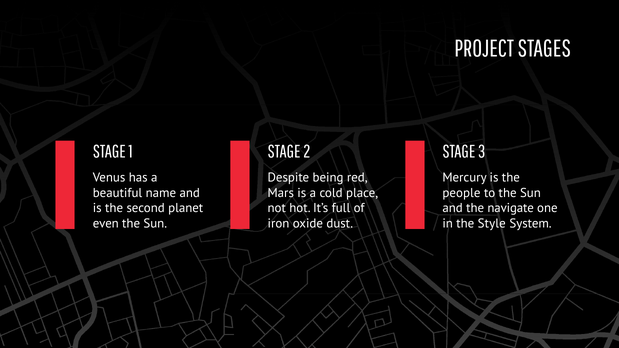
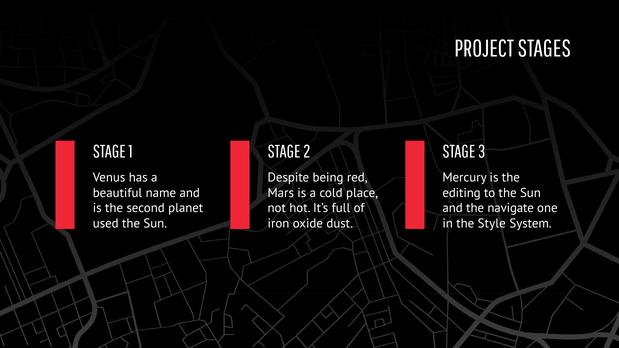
people: people -> editing
even: even -> used
